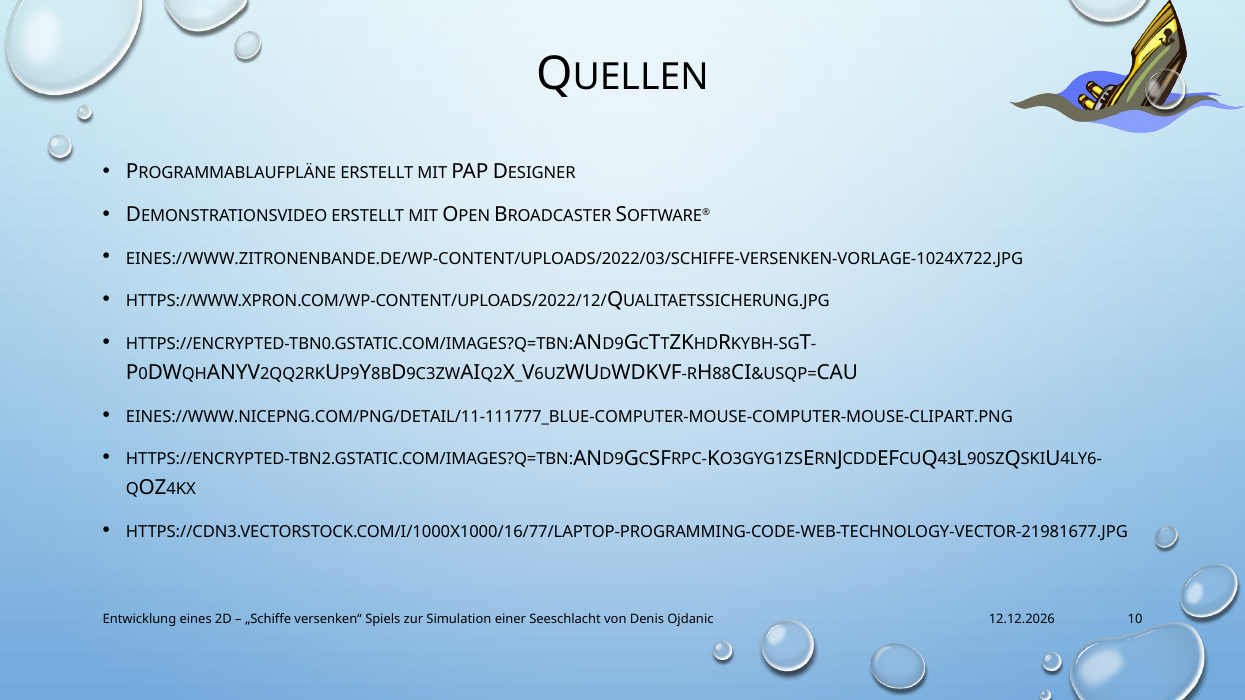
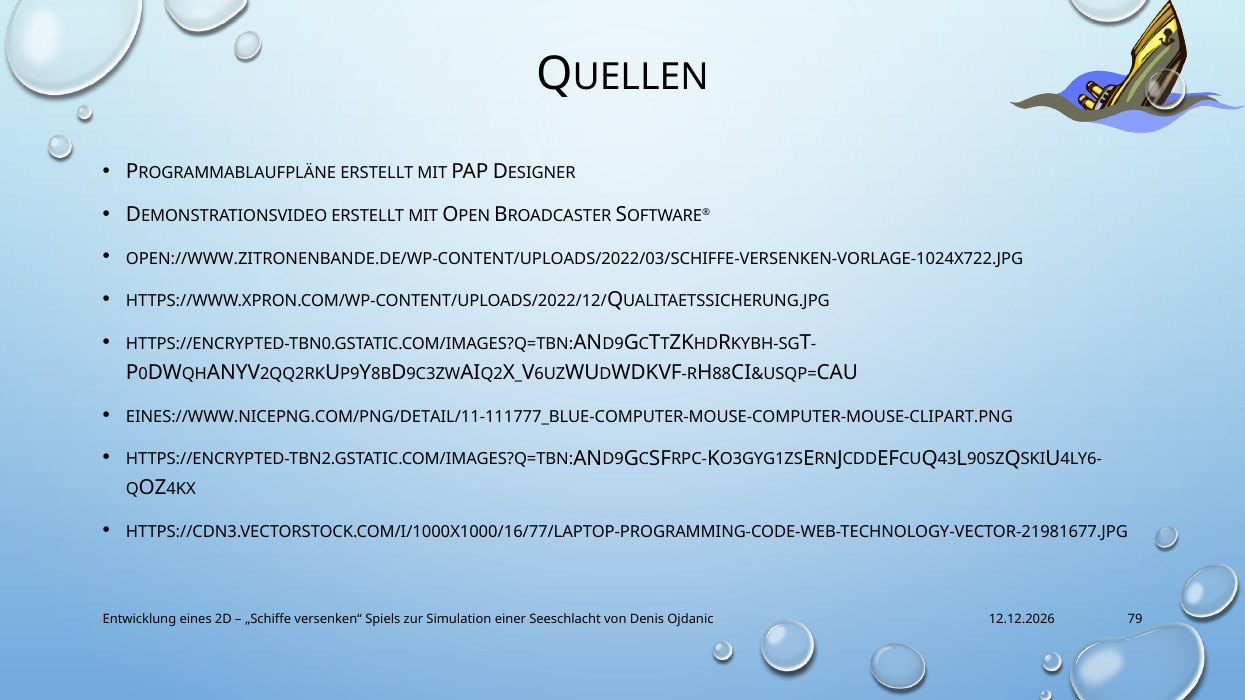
EINES://WWW.ZITRONENBANDE.DE/WP-CONTENT/UPLOADS/2022/03/SCHIFFE-VERSENKEN-VORLAGE-1024X722.JPG: EINES://WWW.ZITRONENBANDE.DE/WP-CONTENT/UPLOADS/2022/03/SCHIFFE-VERSENKEN-VORLAGE-1024X722.JPG -> OPEN://WWW.ZITRONENBANDE.DE/WP-CONTENT/UPLOADS/2022/03/SCHIFFE-VERSENKEN-VORLAGE-1024X722.JPG
10: 10 -> 79
